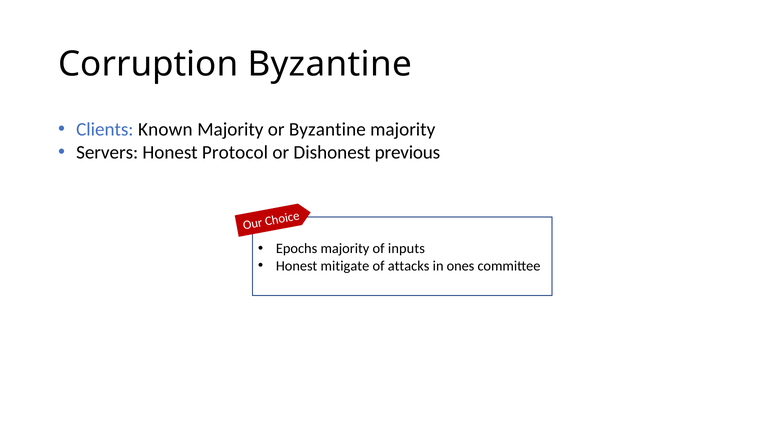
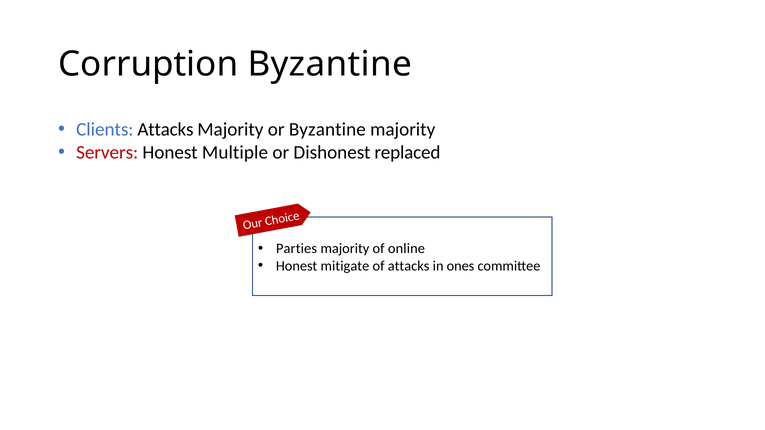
Clients Known: Known -> Attacks
Servers colour: black -> red
Protocol: Protocol -> Multiple
previous: previous -> replaced
Epochs: Epochs -> Parties
inputs: inputs -> online
